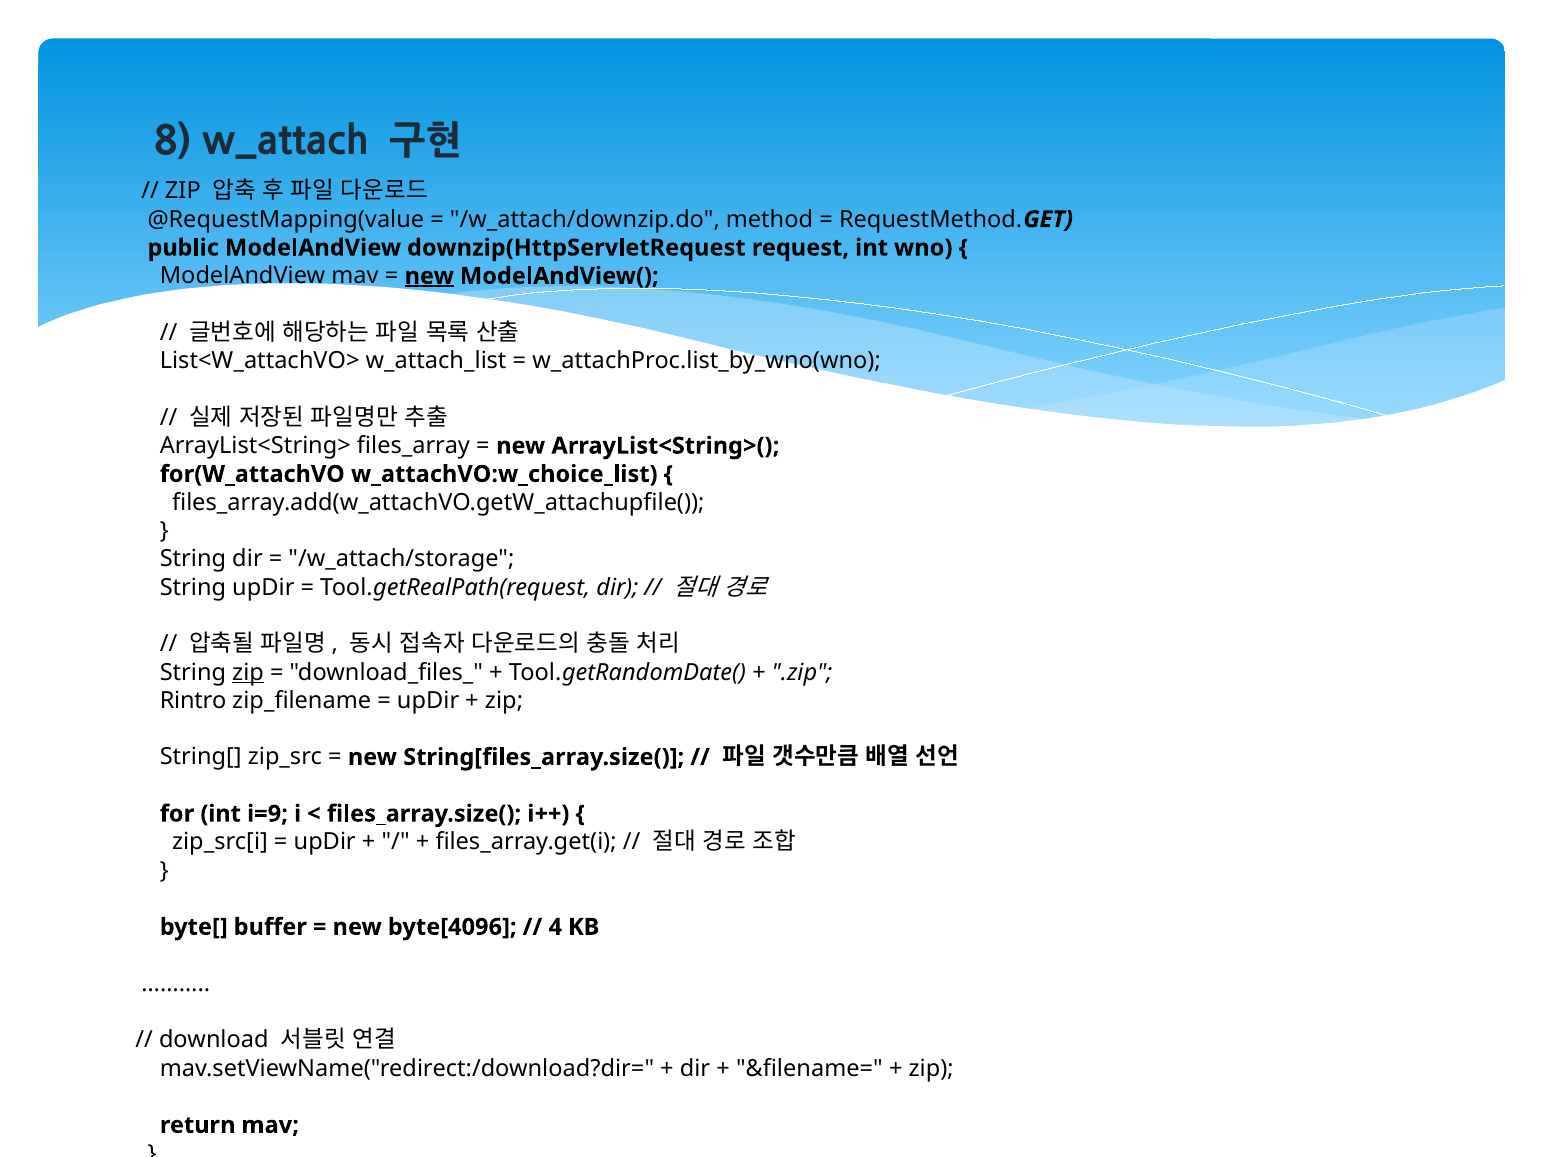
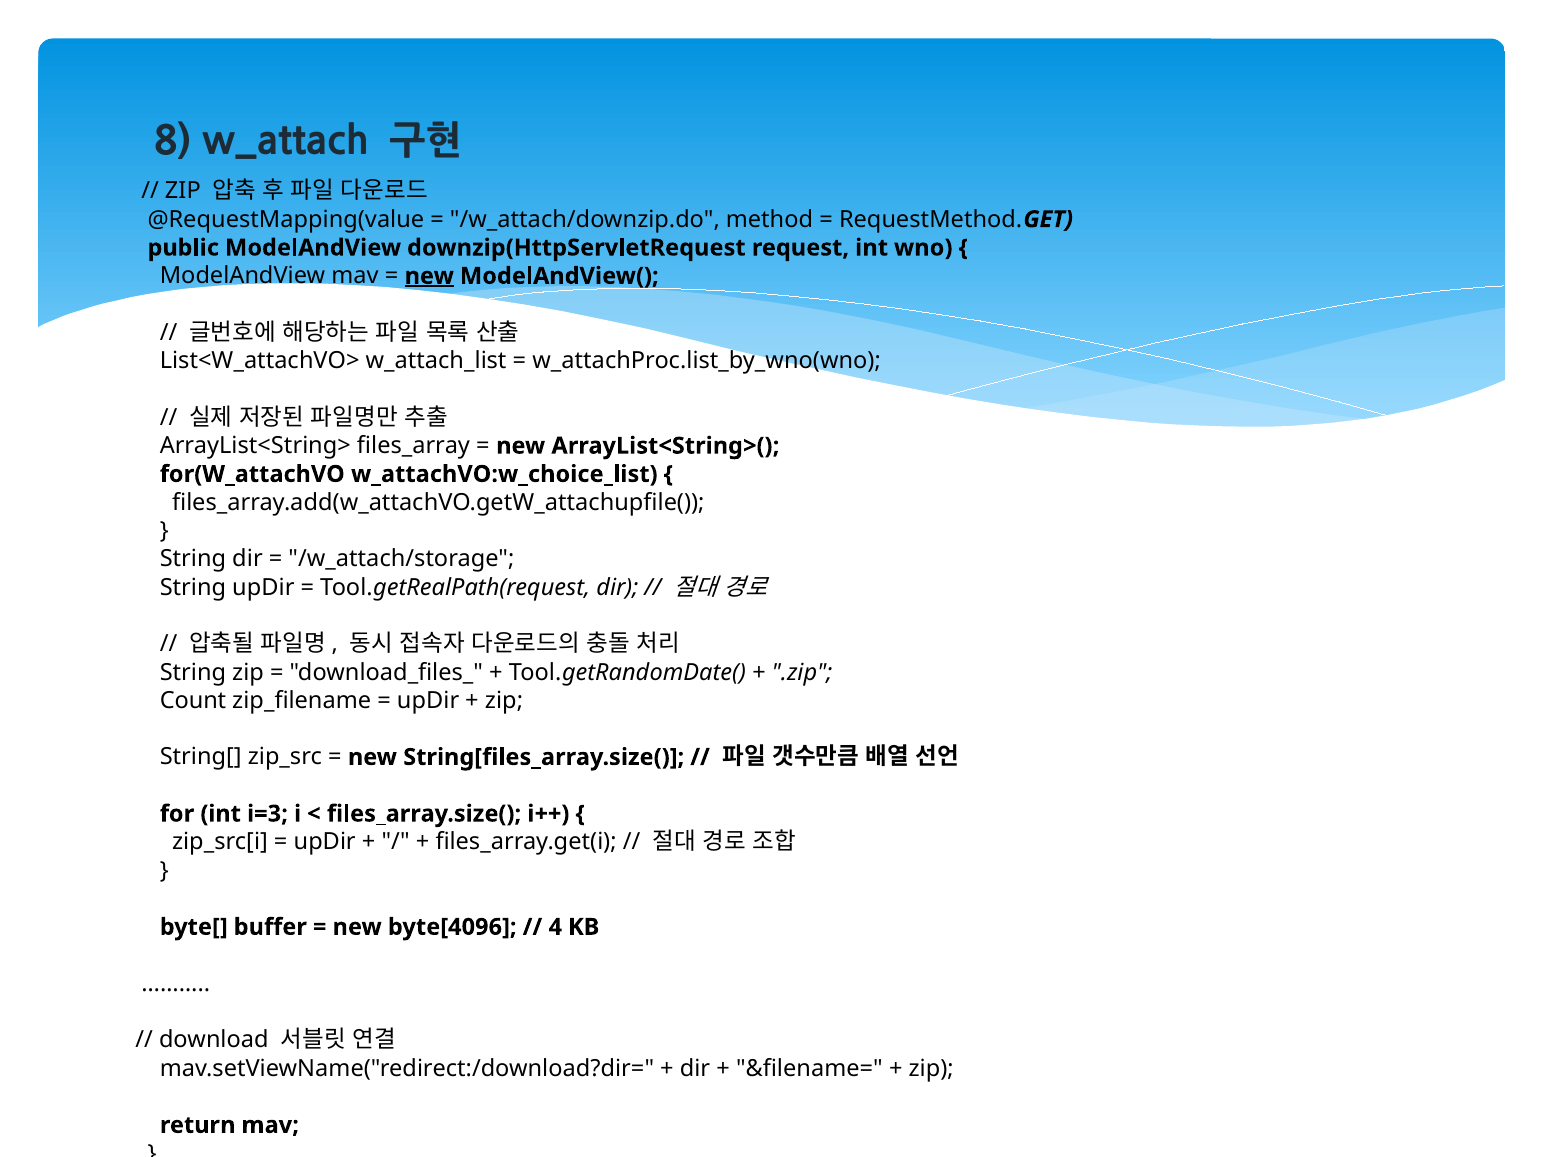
zip at (248, 672) underline: present -> none
Rintro: Rintro -> Count
i=9: i=9 -> i=3
